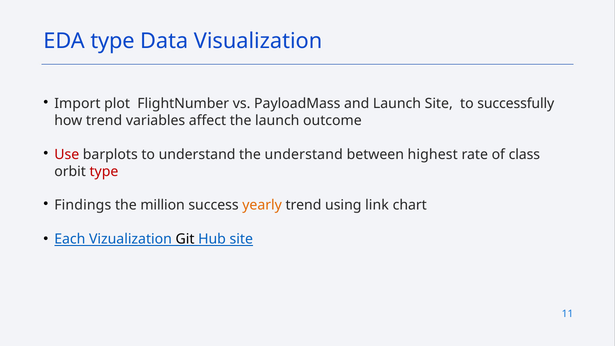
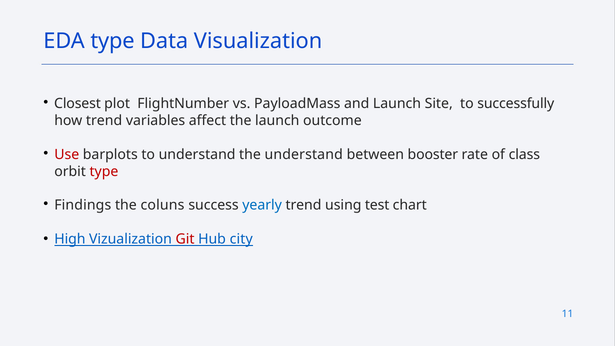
Import: Import -> Closest
highest: highest -> booster
million: million -> coluns
yearly colour: orange -> blue
link: link -> test
Each: Each -> High
Git colour: black -> red
Hub site: site -> city
